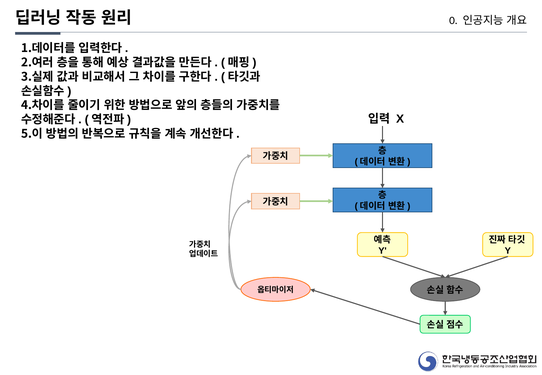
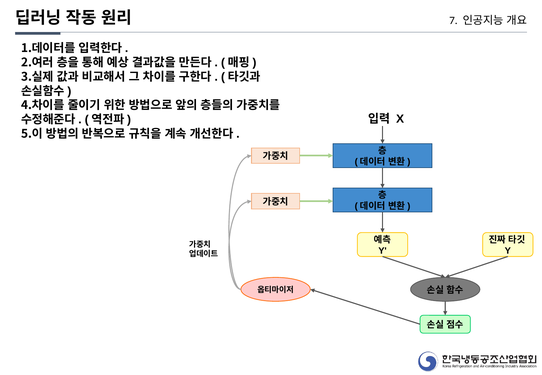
0: 0 -> 7
